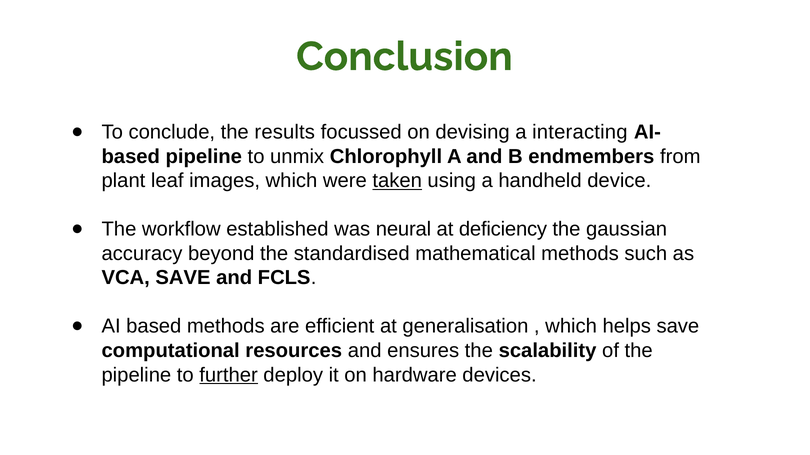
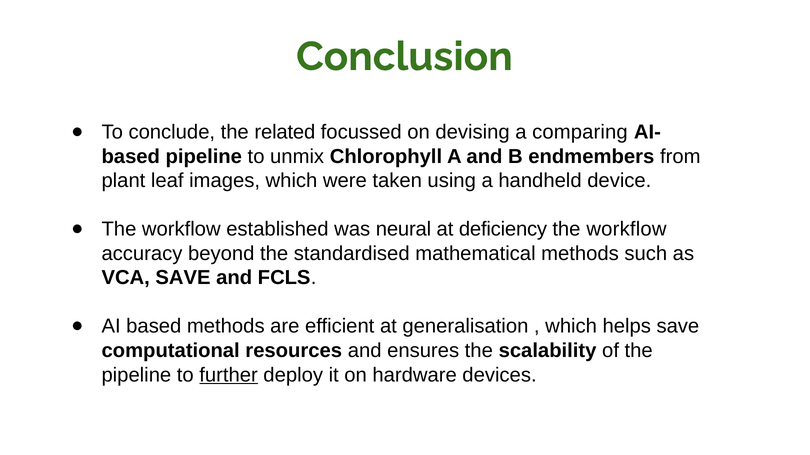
results: results -> related
interacting: interacting -> comparing
taken underline: present -> none
gaussian at (627, 230): gaussian -> workflow
